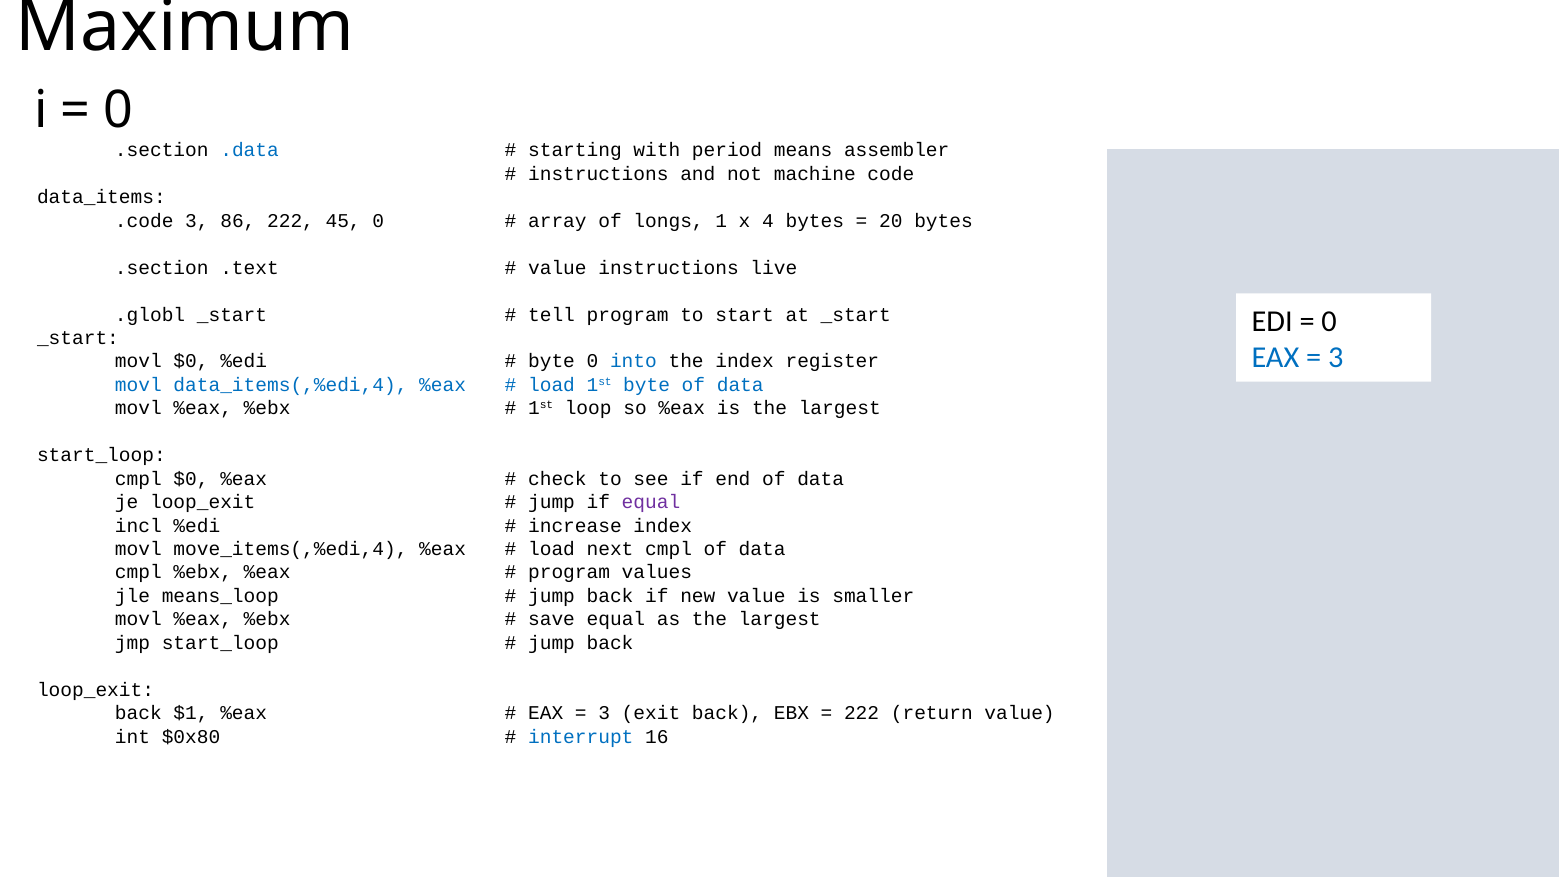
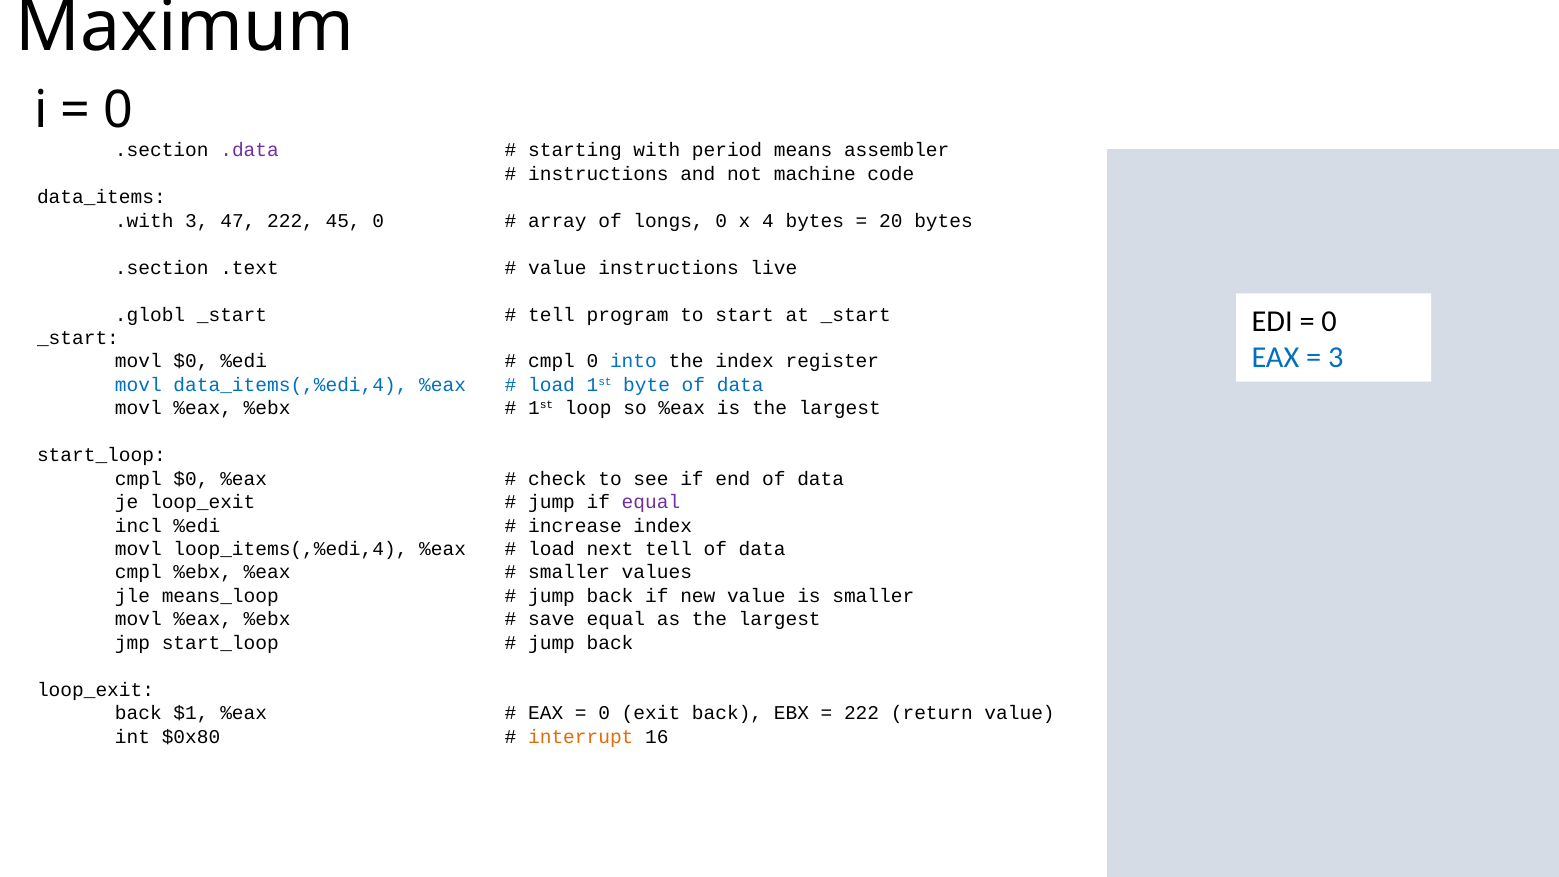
.data colour: blue -> purple
.code: .code -> .with
86: 86 -> 47
longs 1: 1 -> 0
byte at (552, 361): byte -> cmpl
move_items(,%edi,4: move_items(,%edi,4 -> loop_items(,%edi,4
next cmpl: cmpl -> tell
program at (569, 572): program -> smaller
3 at (604, 713): 3 -> 0
interrupt colour: blue -> orange
